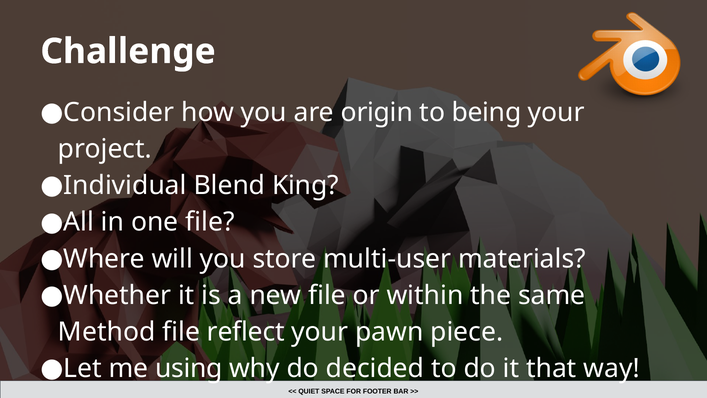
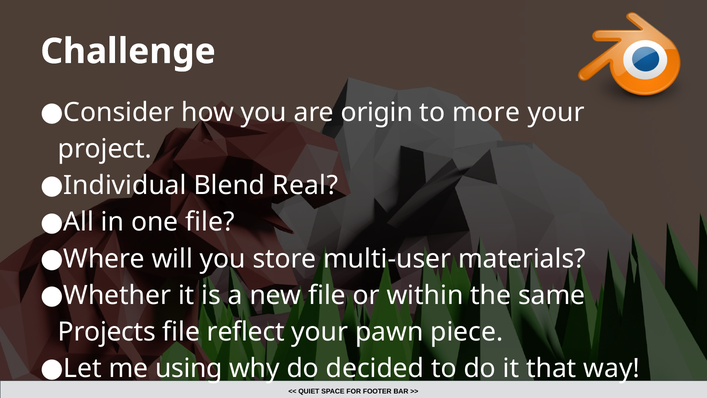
being: being -> more
King: King -> Real
Method: Method -> Projects
